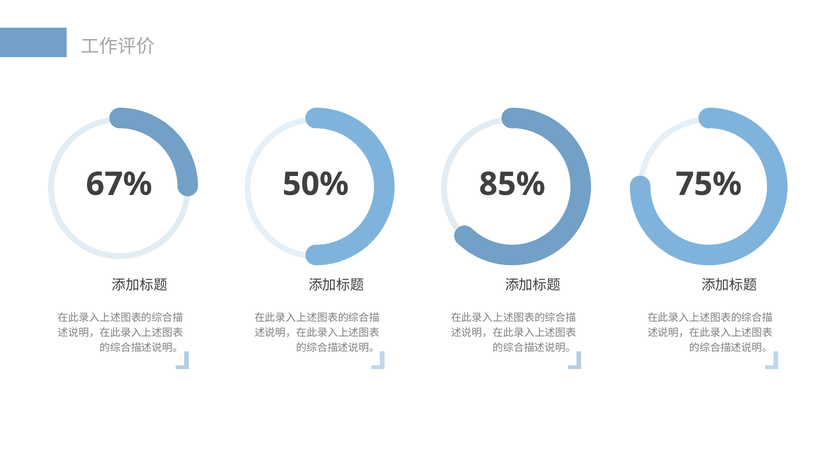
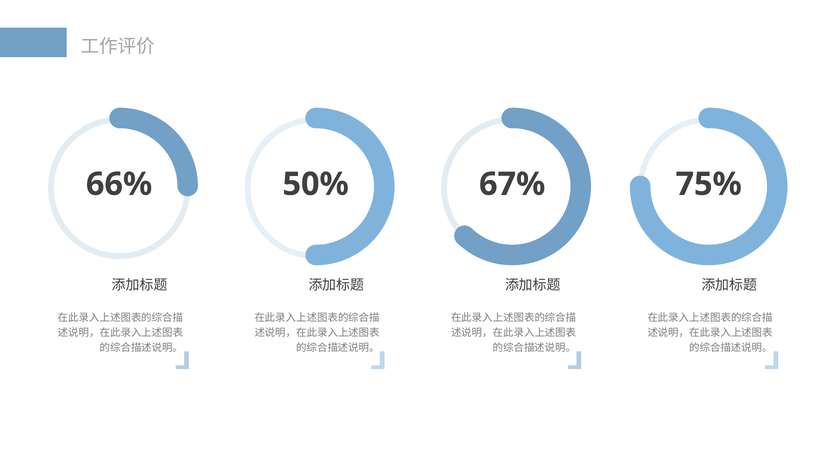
67%: 67% -> 66%
85%: 85% -> 67%
